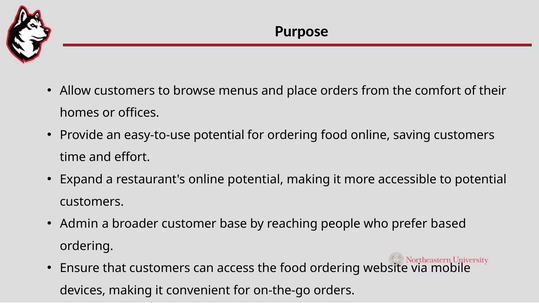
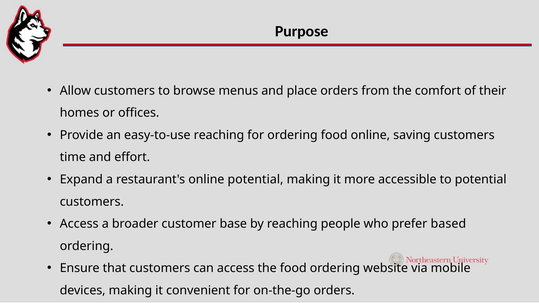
easy-to-use potential: potential -> reaching
Admin at (79, 224): Admin -> Access
